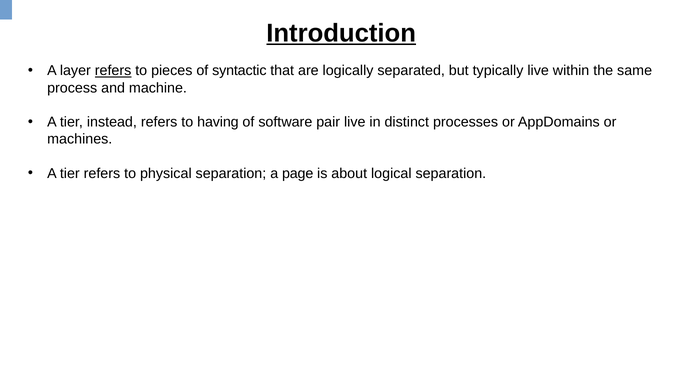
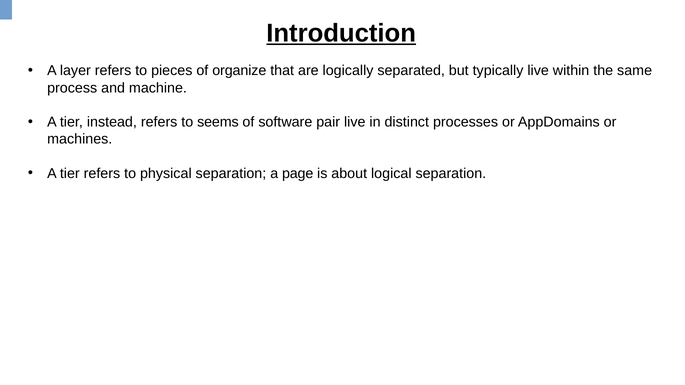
refers at (113, 71) underline: present -> none
syntactic: syntactic -> organize
having: having -> seems
